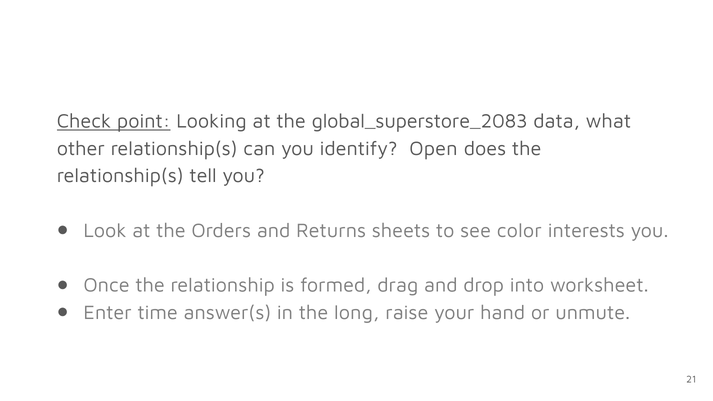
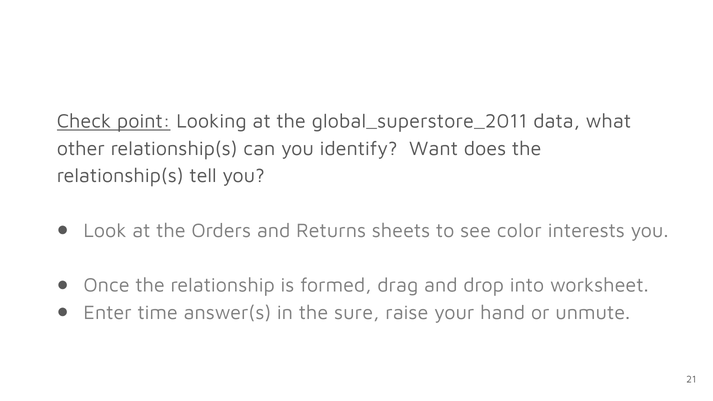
global_superstore_2083: global_superstore_2083 -> global_superstore_2011
Open: Open -> Want
long: long -> sure
